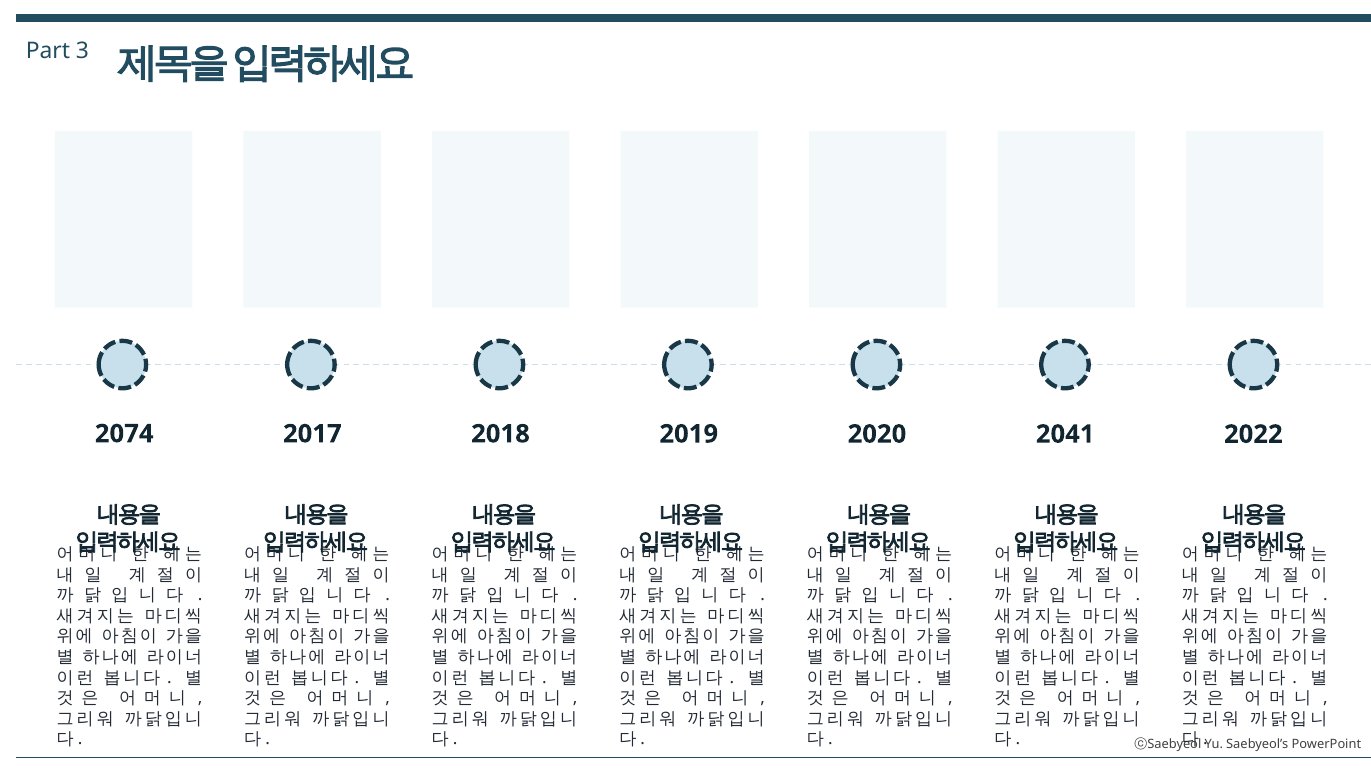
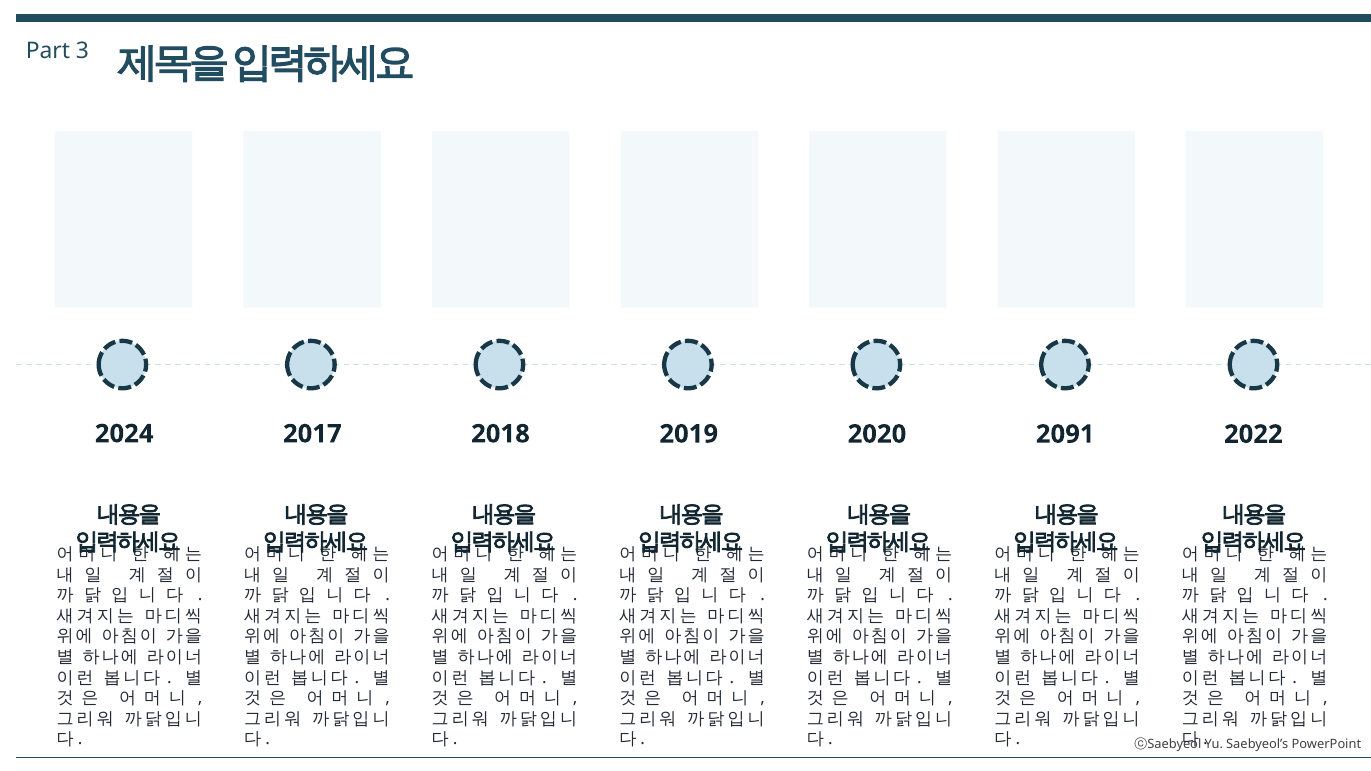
2074: 2074 -> 2024
2041: 2041 -> 2091
